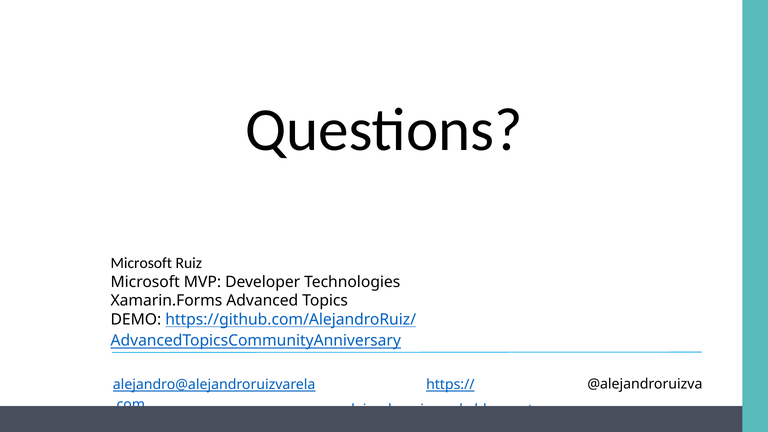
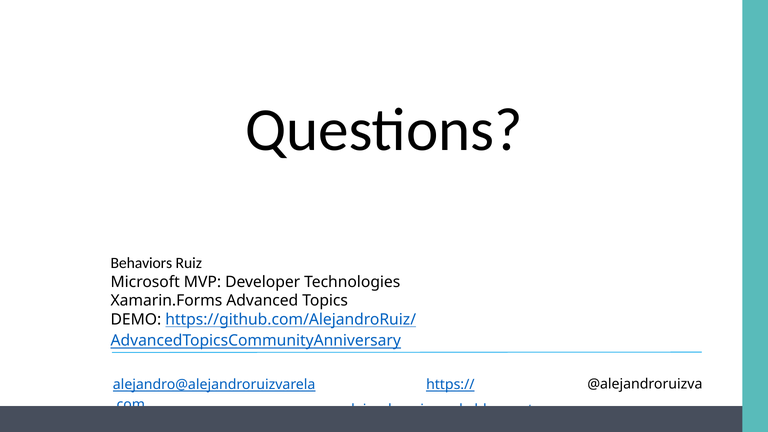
Microsoft at (141, 263): Microsoft -> Behaviors
